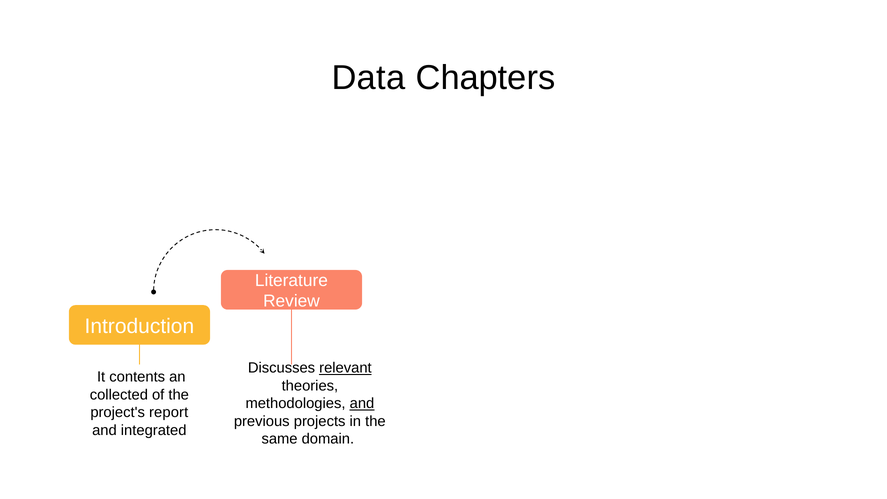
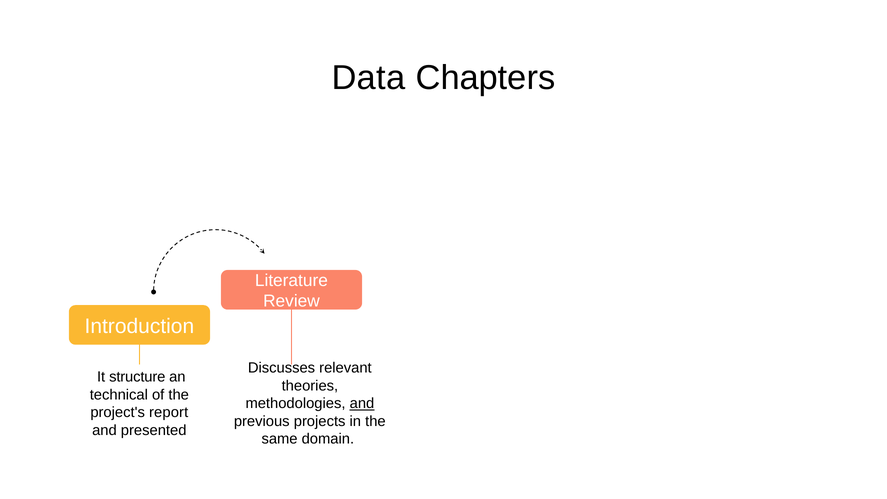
relevant underline: present -> none
contents: contents -> structure
collected: collected -> technical
integrated: integrated -> presented
